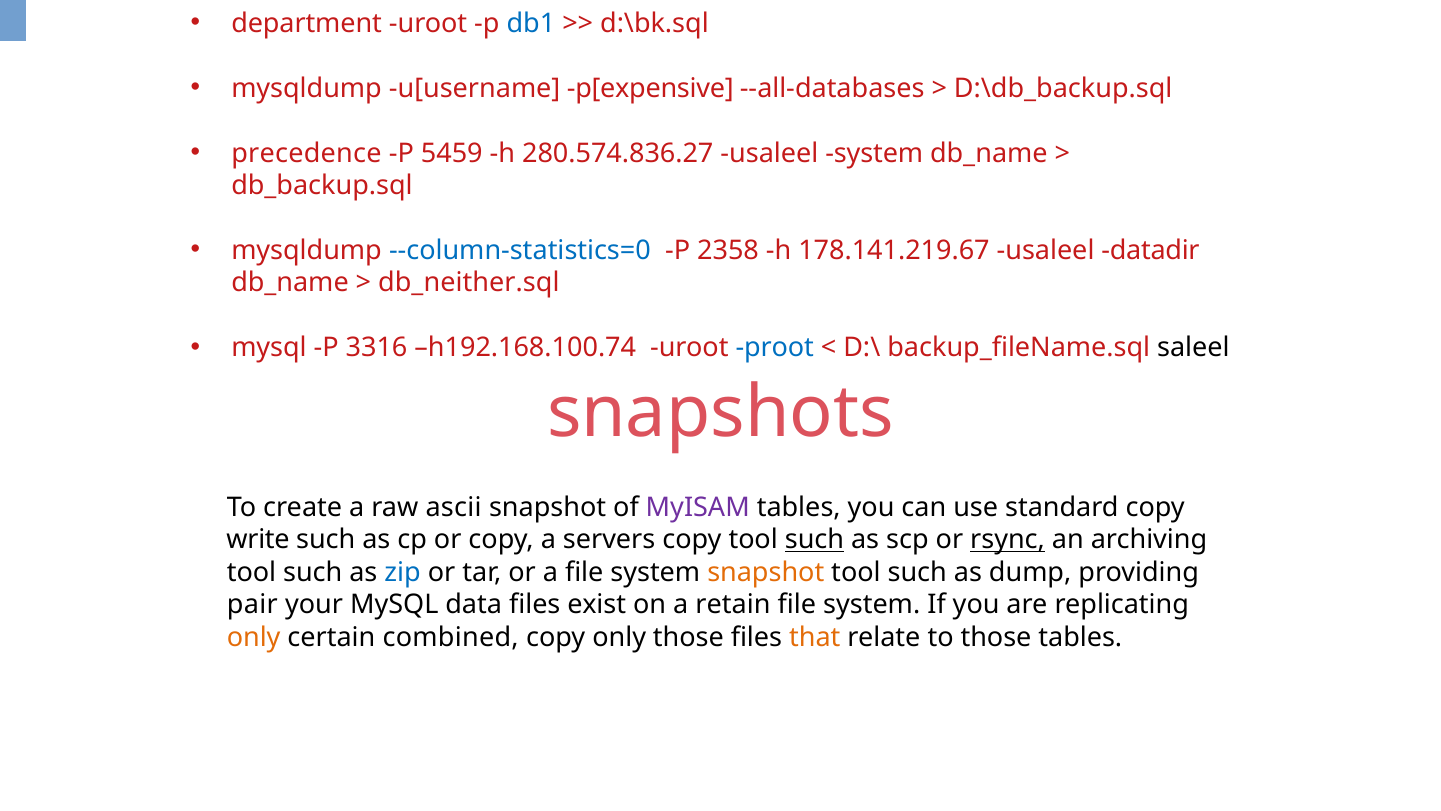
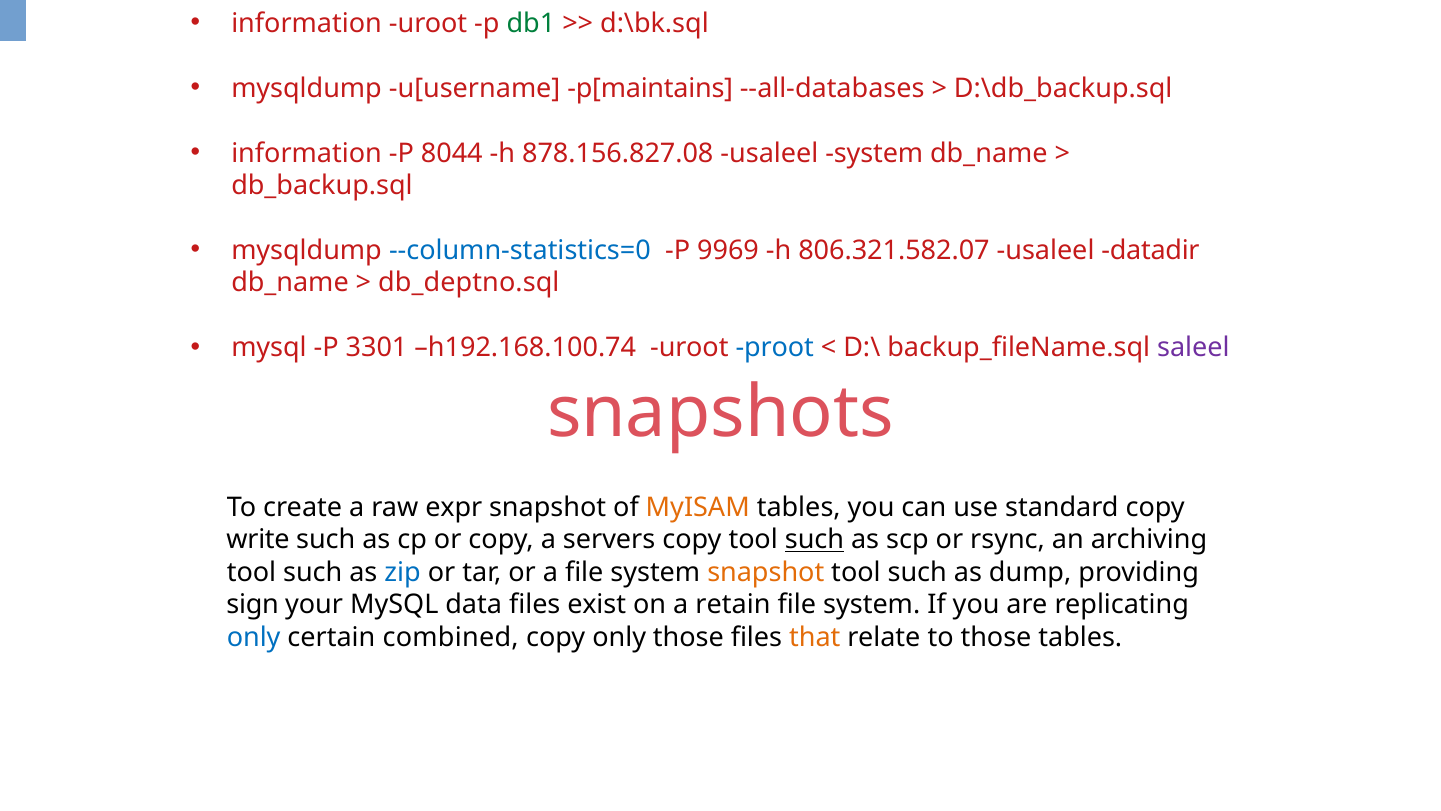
department at (307, 23): department -> information
db1 colour: blue -> green
p[expensive: p[expensive -> p[maintains
precedence at (306, 153): precedence -> information
5459: 5459 -> 8044
280.574.836.27: 280.574.836.27 -> 878.156.827.08
2358: 2358 -> 9969
178.141.219.67: 178.141.219.67 -> 806.321.582.07
db_neither.sql: db_neither.sql -> db_deptno.sql
3316: 3316 -> 3301
saleel colour: black -> purple
ascii: ascii -> expr
MyISAM colour: purple -> orange
rsync underline: present -> none
pair: pair -> sign
only at (254, 637) colour: orange -> blue
